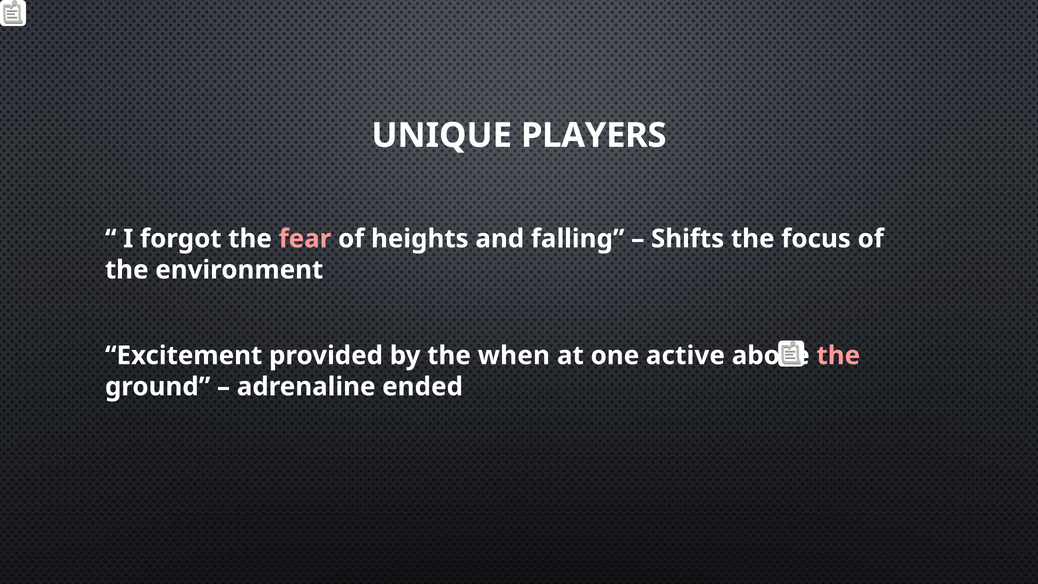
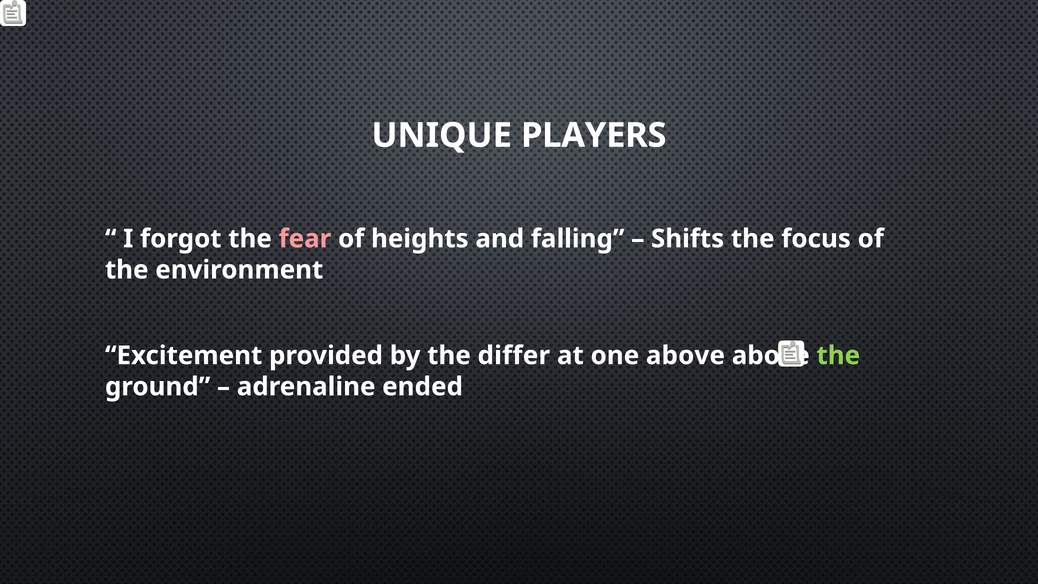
when: when -> differ
one active: active -> above
the at (838, 355) colour: pink -> light green
